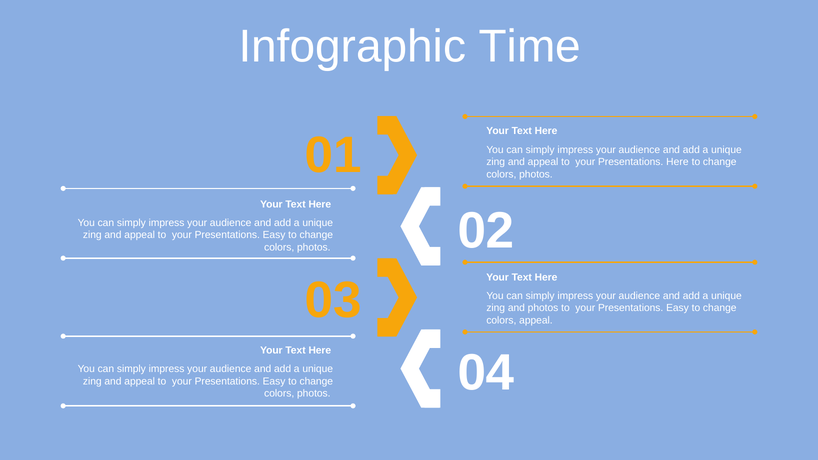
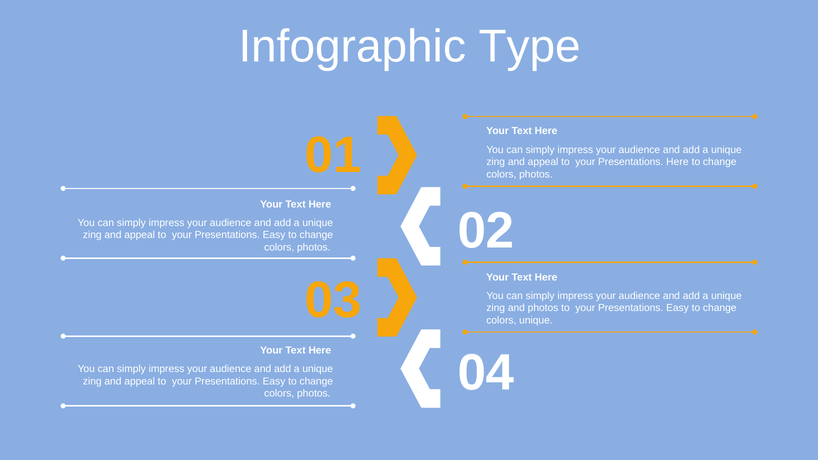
Time: Time -> Type
colors appeal: appeal -> unique
